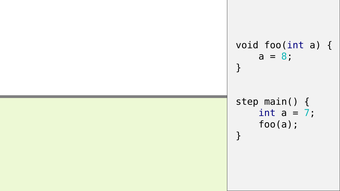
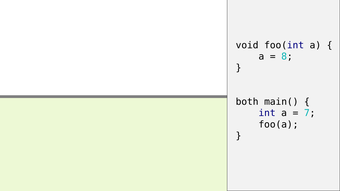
step: step -> both
